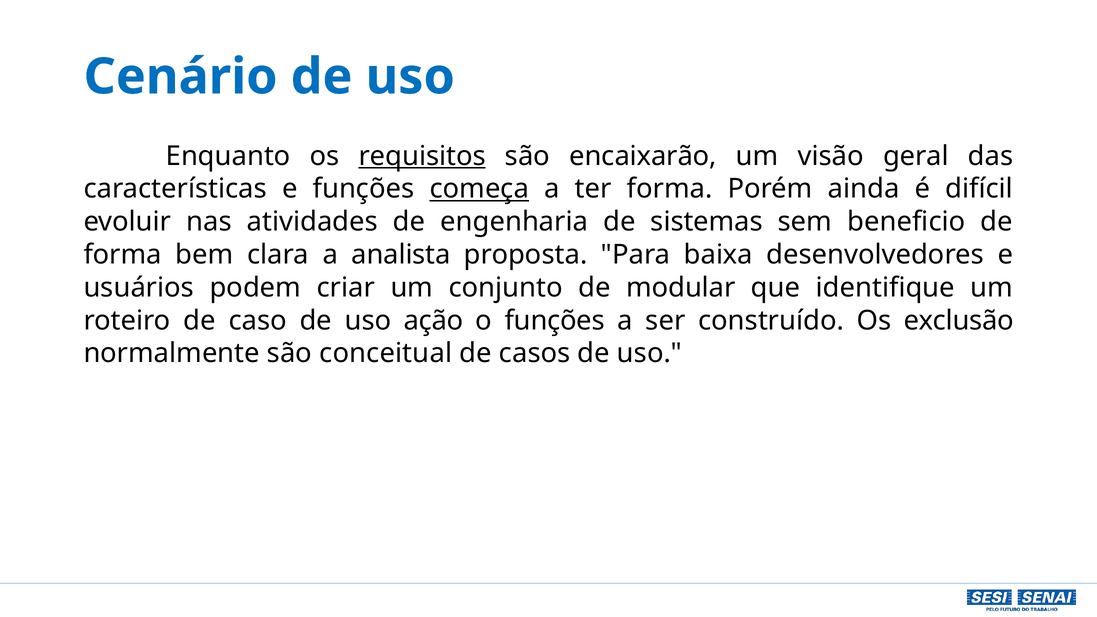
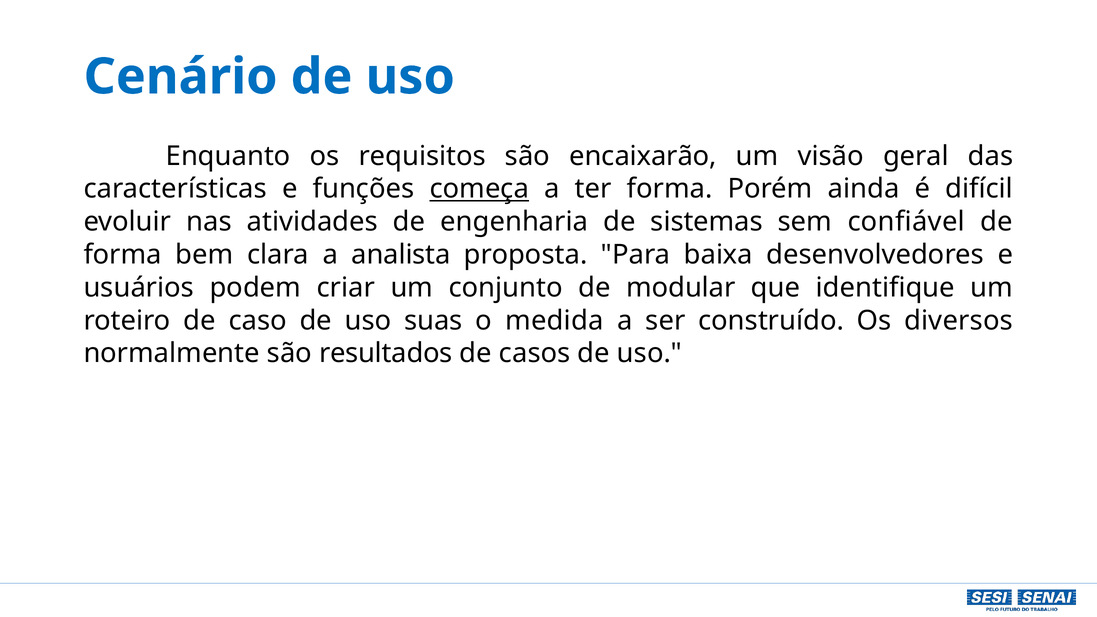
requisitos underline: present -> none
beneficio: beneficio -> confiável
ação: ação -> suas
o funções: funções -> medida
exclusão: exclusão -> diversos
conceitual: conceitual -> resultados
